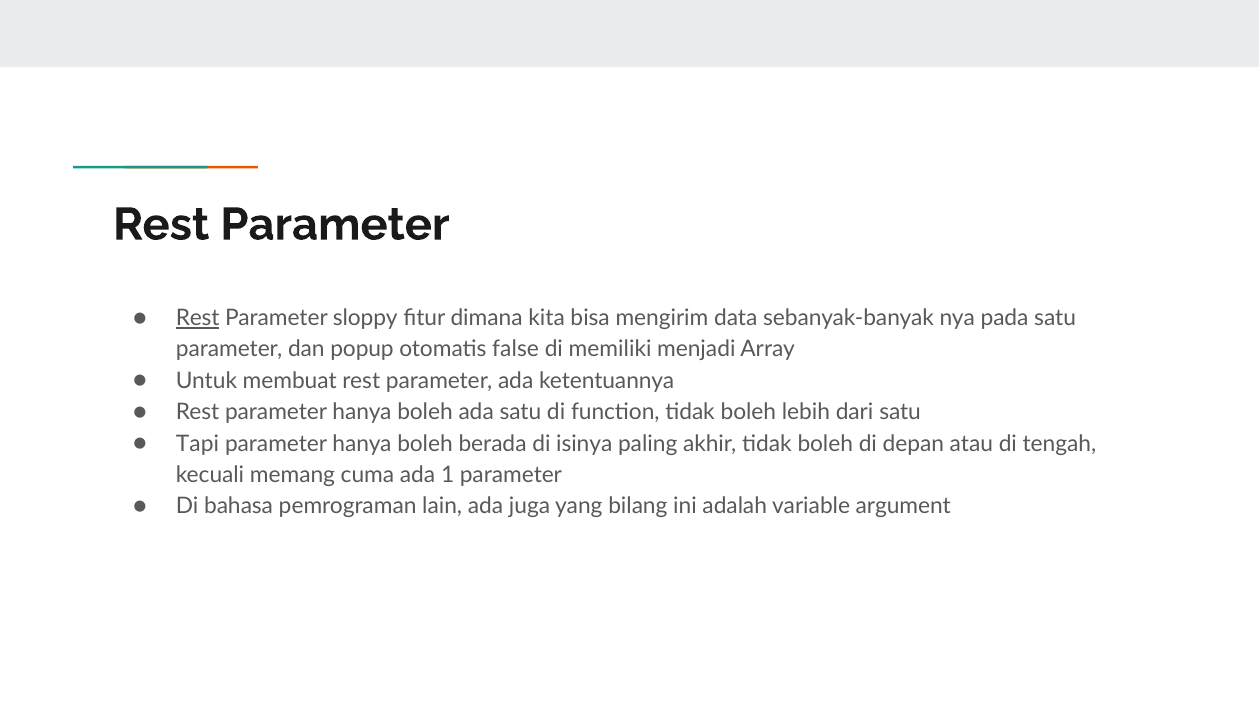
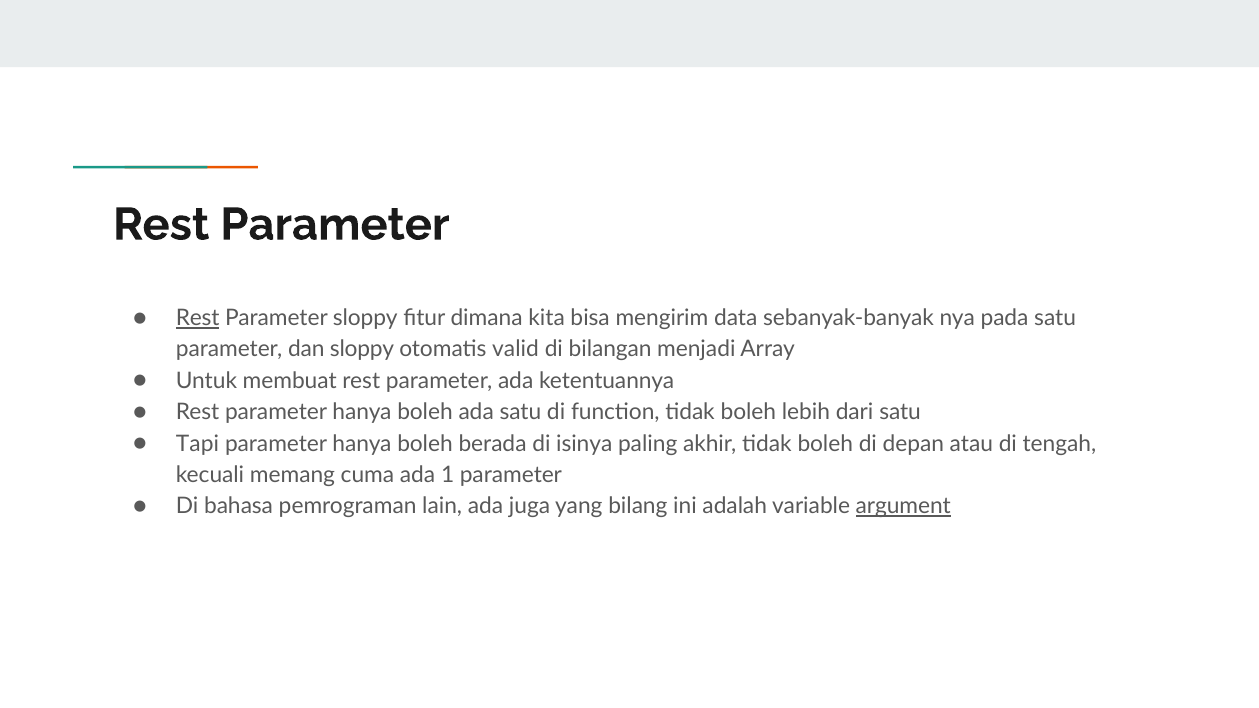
dan popup: popup -> sloppy
false: false -> valid
memiliki: memiliki -> bilangan
argument underline: none -> present
